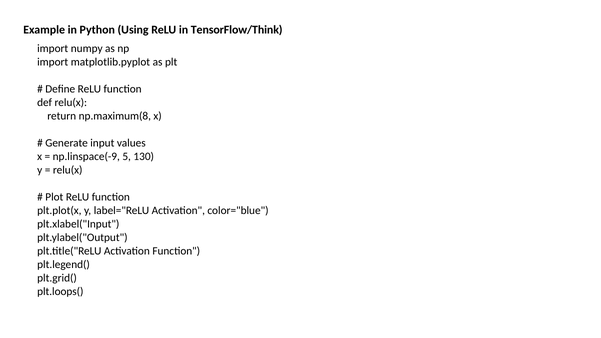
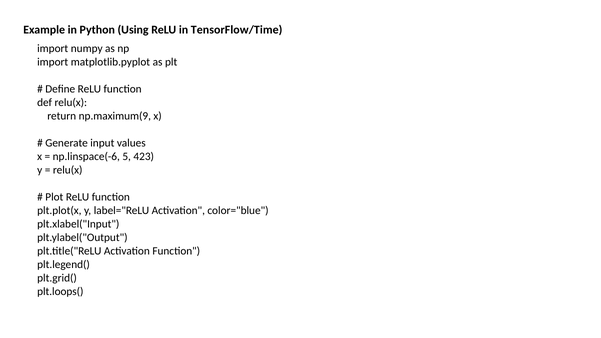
TensorFlow/Think: TensorFlow/Think -> TensorFlow/Time
np.maximum(8: np.maximum(8 -> np.maximum(9
np.linspace(-9: np.linspace(-9 -> np.linspace(-6
130: 130 -> 423
